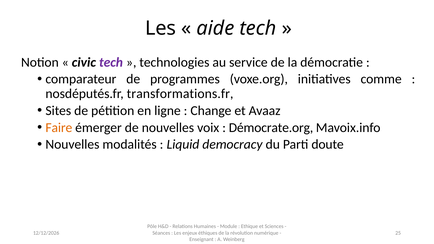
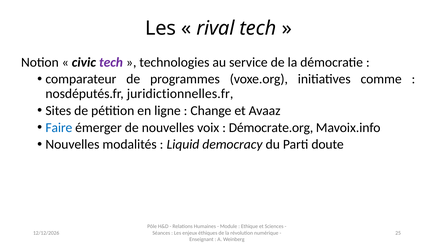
aide: aide -> rival
transformations.fr: transformations.fr -> juridictionnelles.fr
Faire colour: orange -> blue
